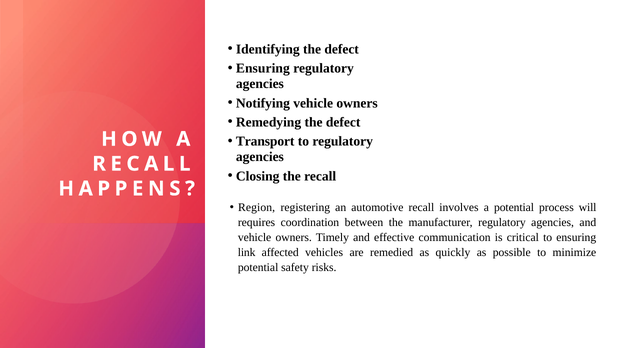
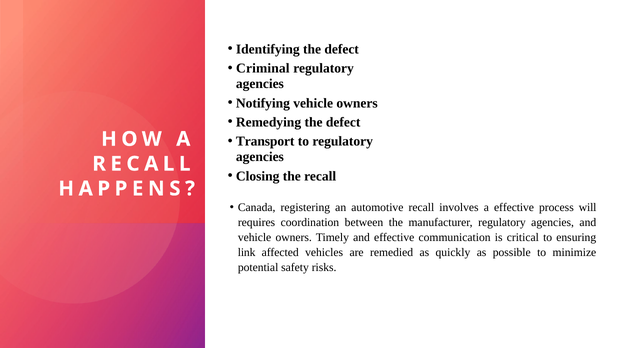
Ensuring at (263, 68): Ensuring -> Criminal
Region: Region -> Canada
a potential: potential -> effective
